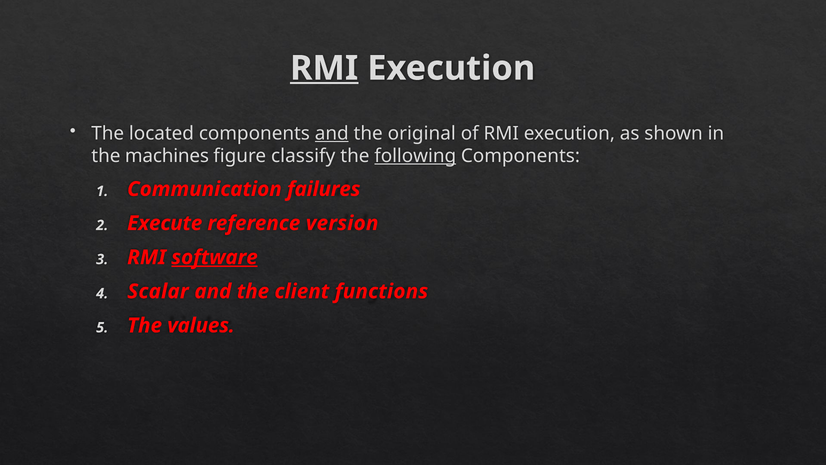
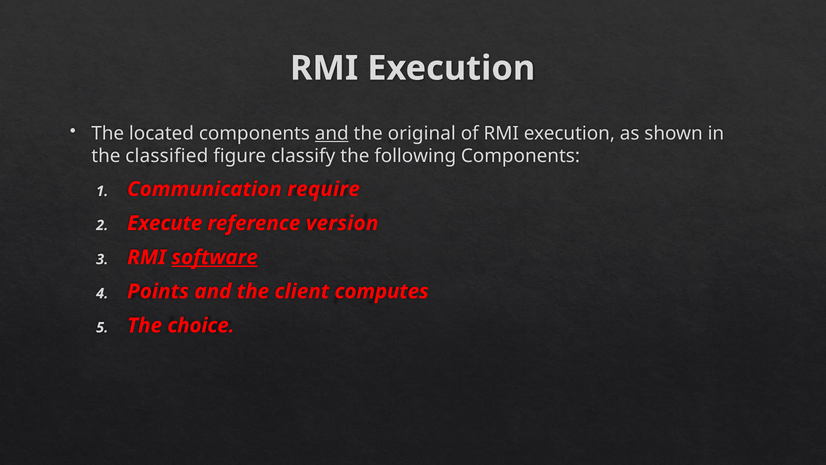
RMI at (324, 68) underline: present -> none
machines: machines -> classified
following underline: present -> none
failures: failures -> require
Scalar: Scalar -> Points
functions: functions -> computes
values: values -> choice
